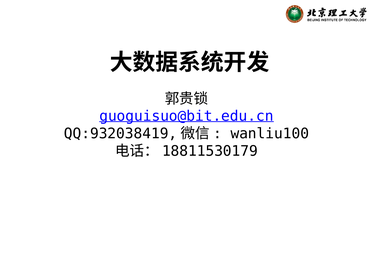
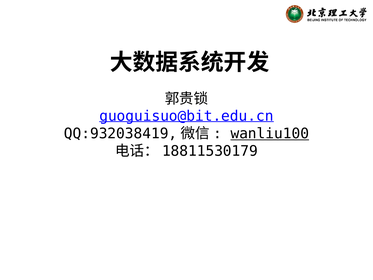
wanliu100 underline: none -> present
